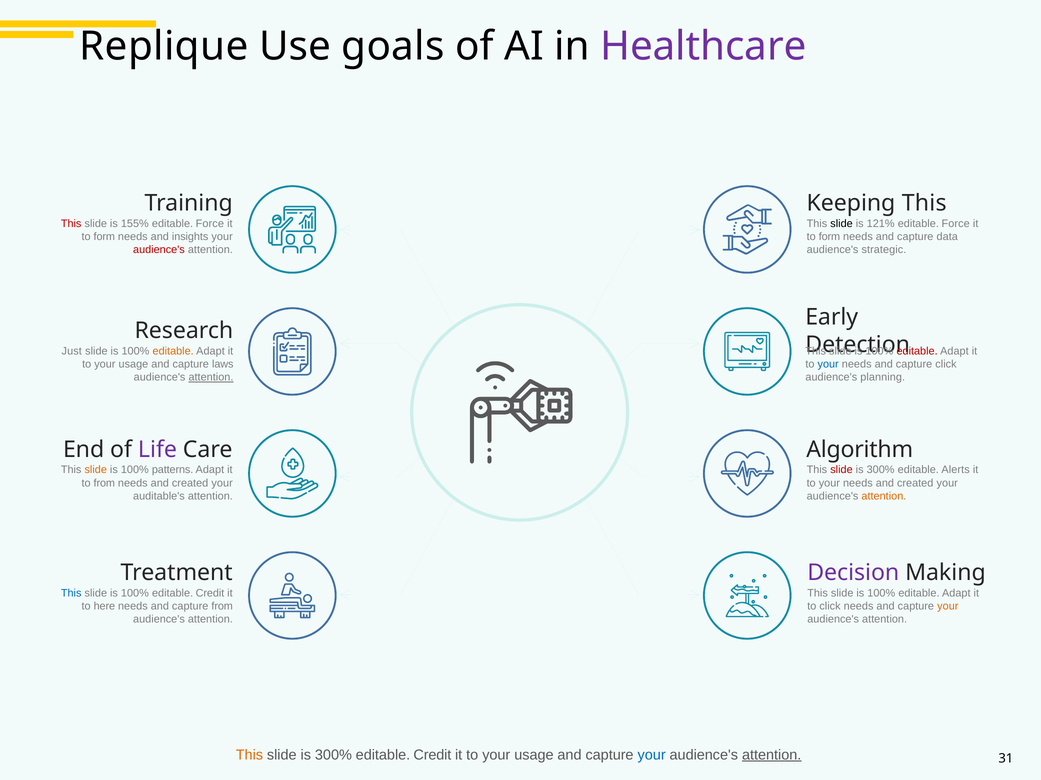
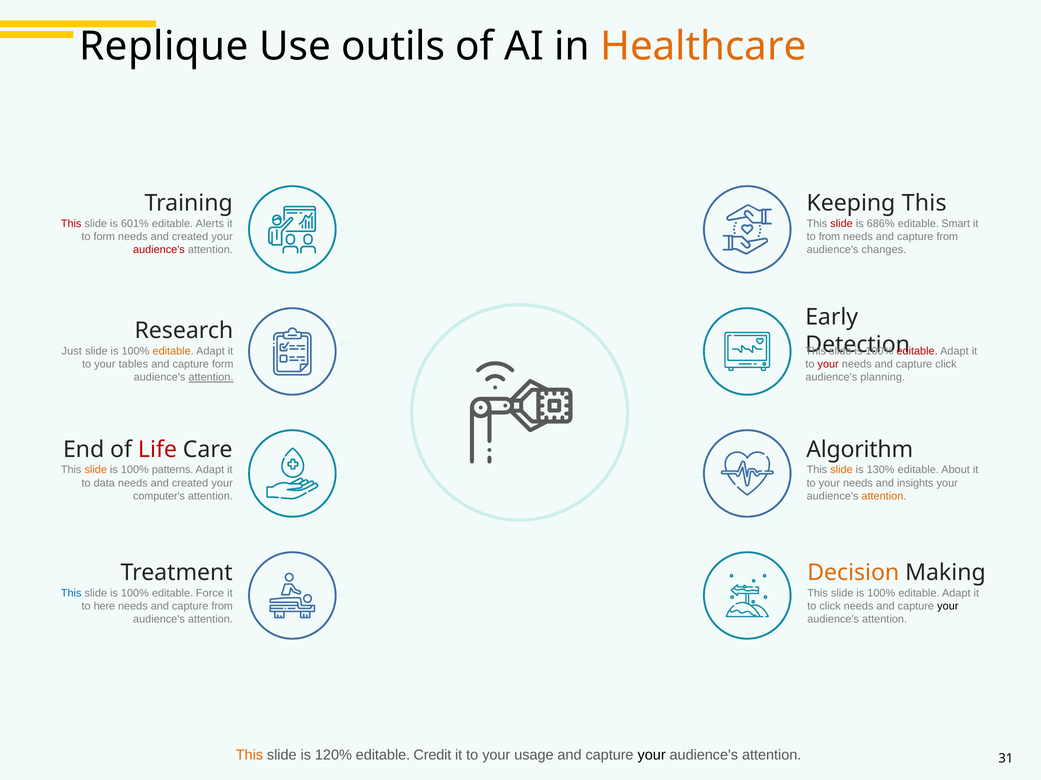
goals: goals -> outils
Healthcare colour: purple -> orange
155%: 155% -> 601%
Force at (210, 224): Force -> Alerts
slide at (842, 224) colour: black -> red
121%: 121% -> 686%
Force at (956, 224): Force -> Smart
insights at (190, 237): insights -> created
form at (829, 237): form -> from
data at (947, 237): data -> from
strategic: strategic -> changes
usage at (133, 365): usage -> tables
capture laws: laws -> form
your at (828, 365) colour: blue -> red
Life colour: purple -> red
slide at (841, 470) colour: red -> orange
300% at (881, 470): 300% -> 130%
Alerts: Alerts -> About
to from: from -> data
your needs and created: created -> insights
auditable's: auditable's -> computer's
Decision colour: purple -> orange
100% editable Credit: Credit -> Force
your at (948, 607) colour: orange -> black
300% at (333, 756): 300% -> 120%
your at (652, 756) colour: blue -> black
attention at (772, 756) underline: present -> none
